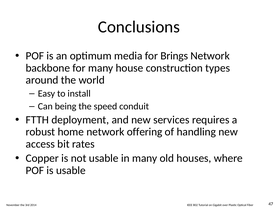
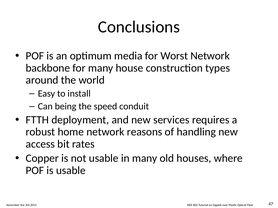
Brings: Brings -> Worst
offering: offering -> reasons
